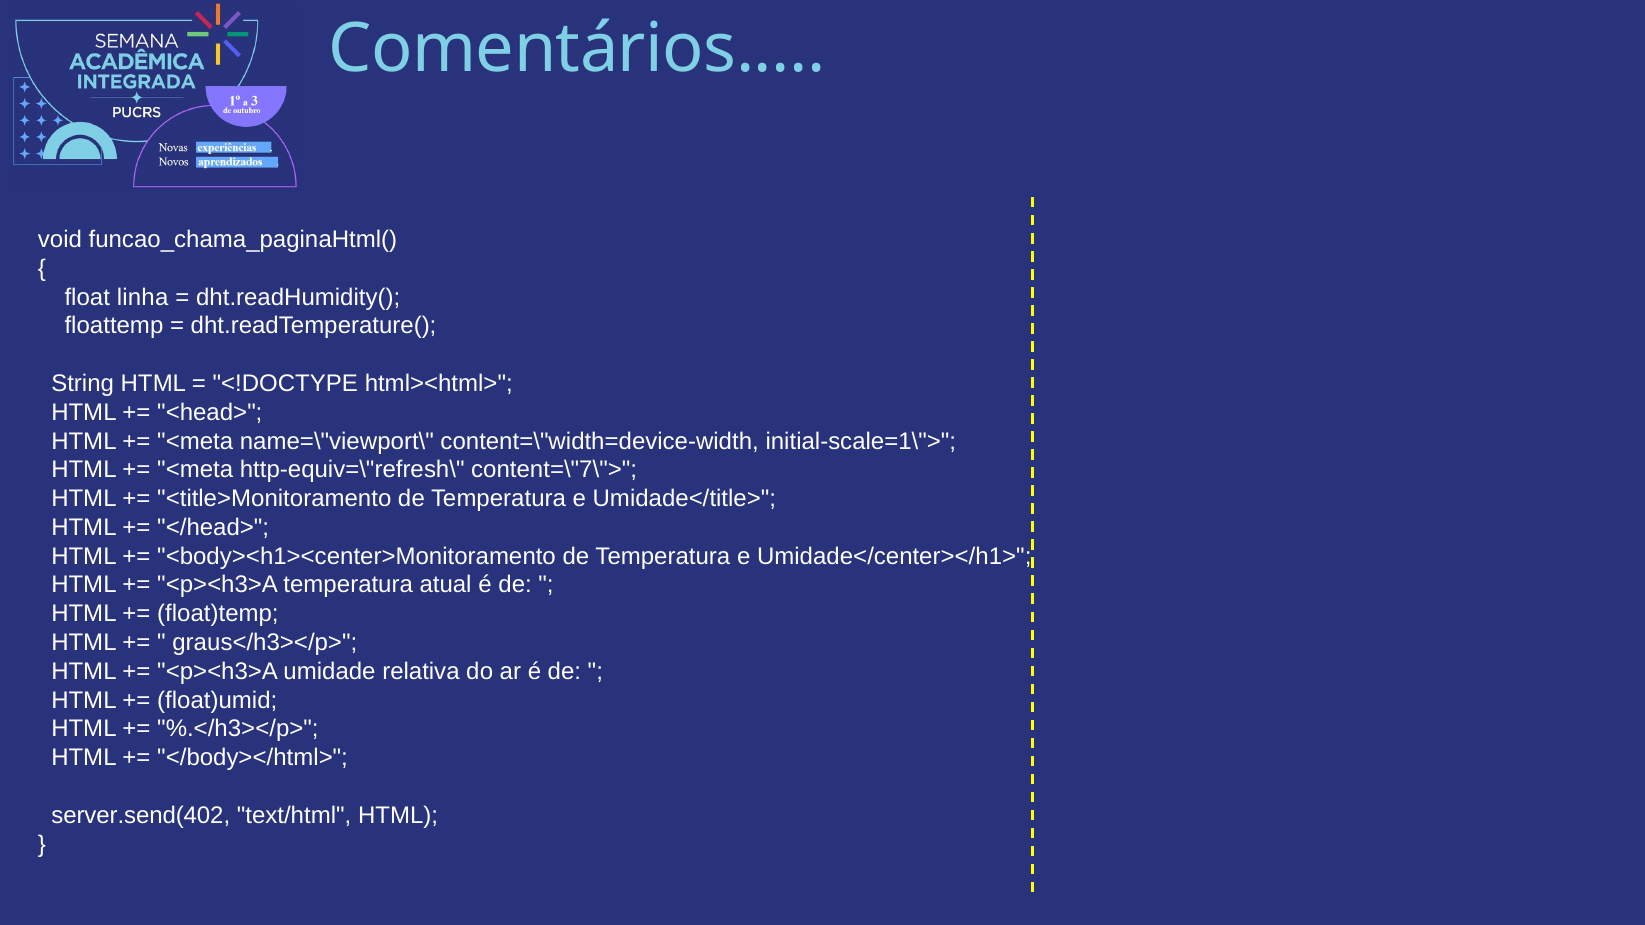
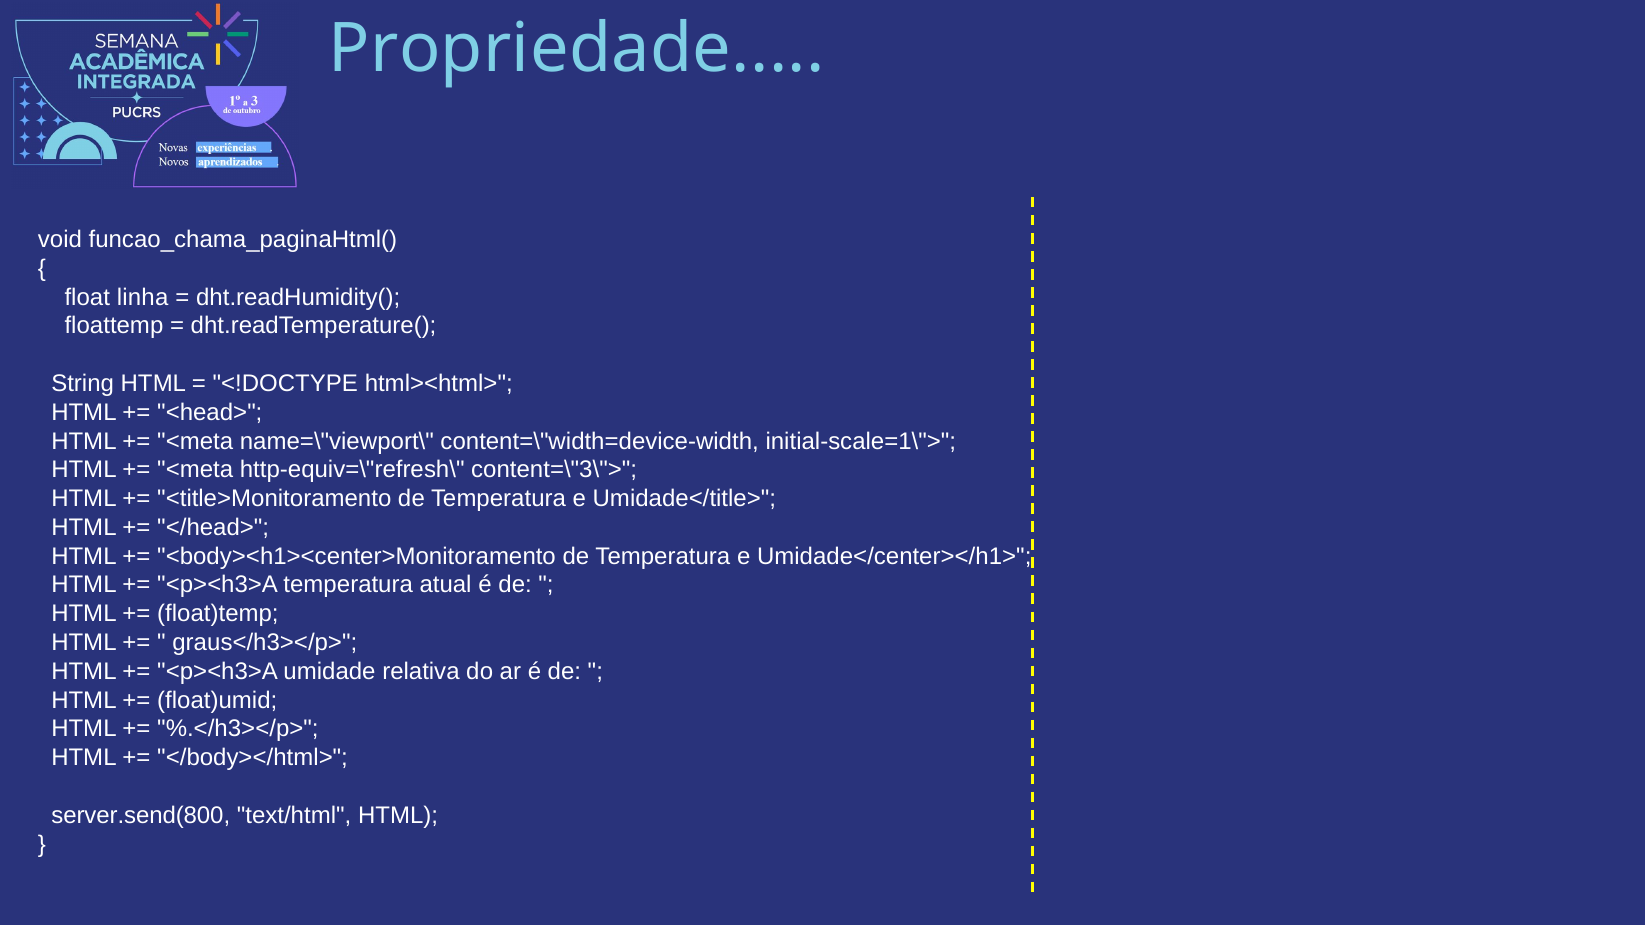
Comentários: Comentários -> Propriedade
content=\"7\">: content=\"7\"> -> content=\"3\">
server.send(402: server.send(402 -> server.send(800
